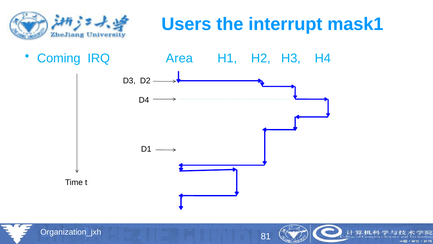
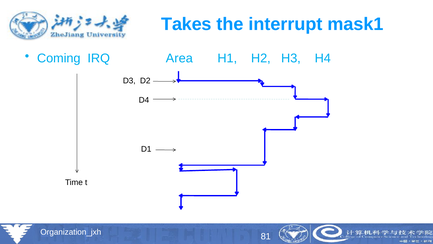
Users: Users -> Takes
